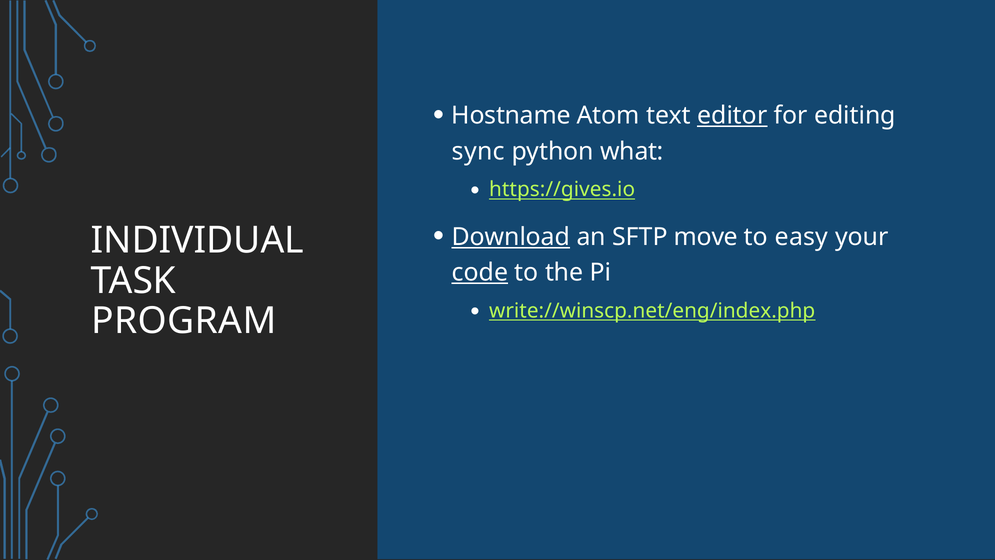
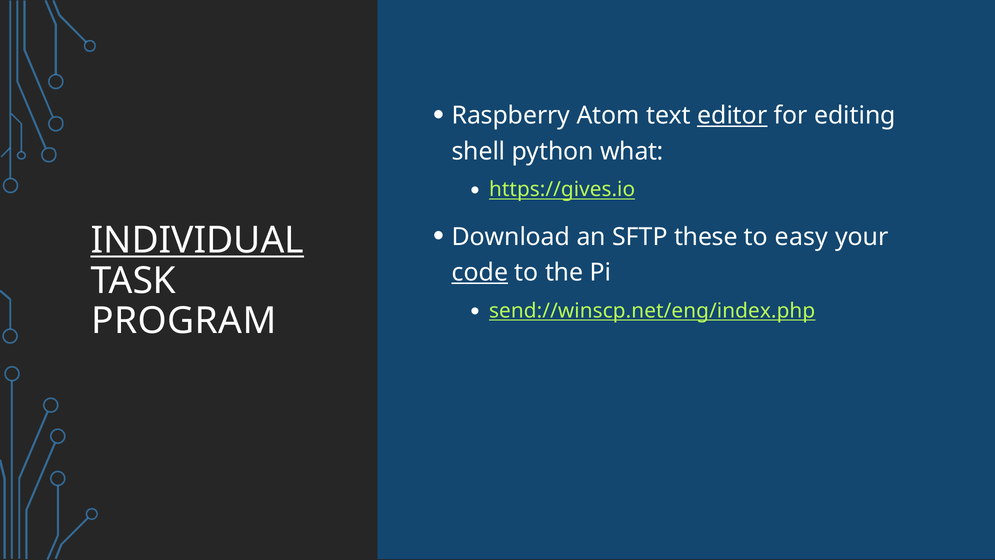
Hostname: Hostname -> Raspberry
sync: sync -> shell
Download underline: present -> none
move: move -> these
INDIVIDUAL underline: none -> present
write://winscp.net/eng/index.php: write://winscp.net/eng/index.php -> send://winscp.net/eng/index.php
